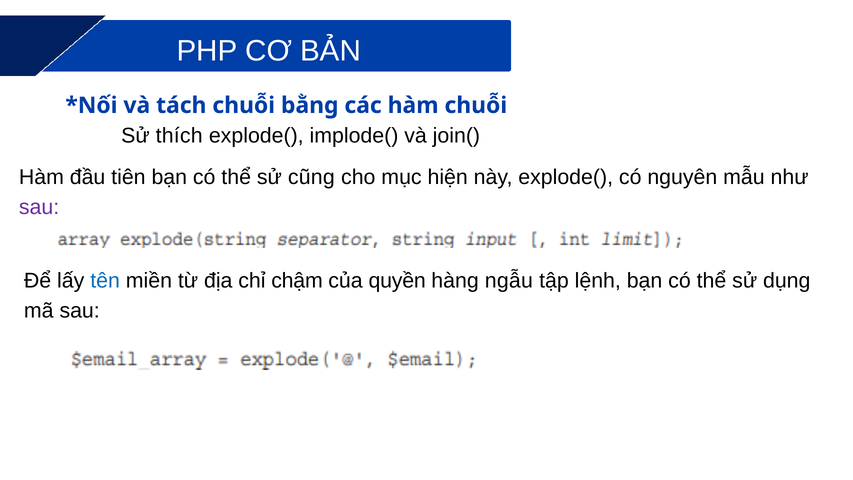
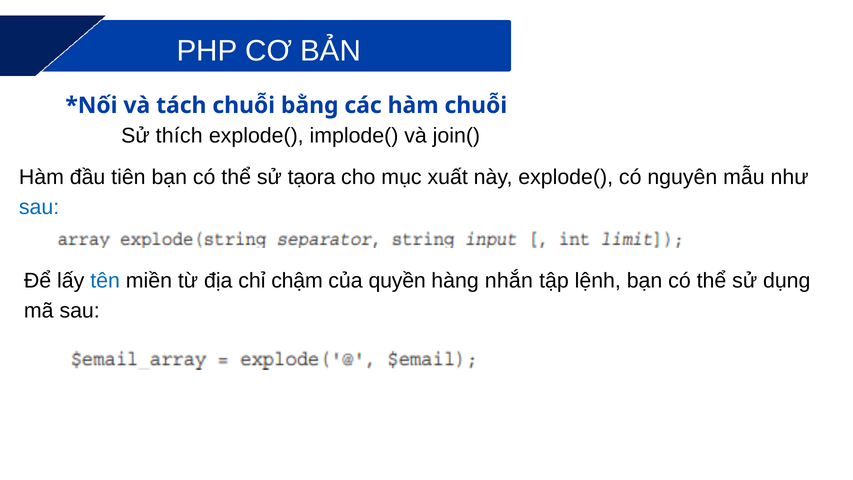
cũng: cũng -> tạora
hiện: hiện -> xuất
sau at (39, 207) colour: purple -> blue
ngẫu: ngẫu -> nhắn
